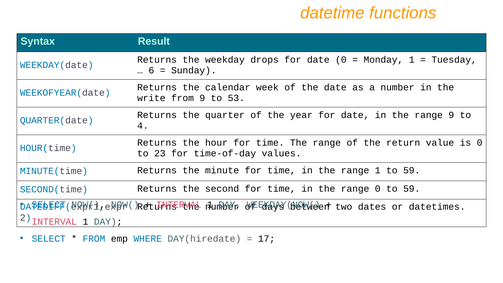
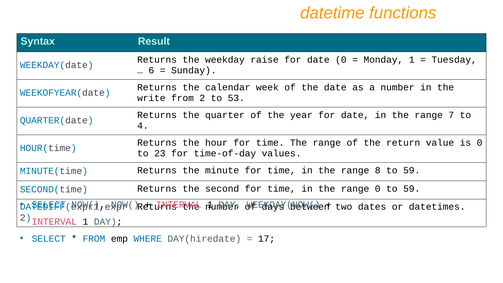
drops: drops -> raise
from 9: 9 -> 2
range 9: 9 -> 7
range 1: 1 -> 8
